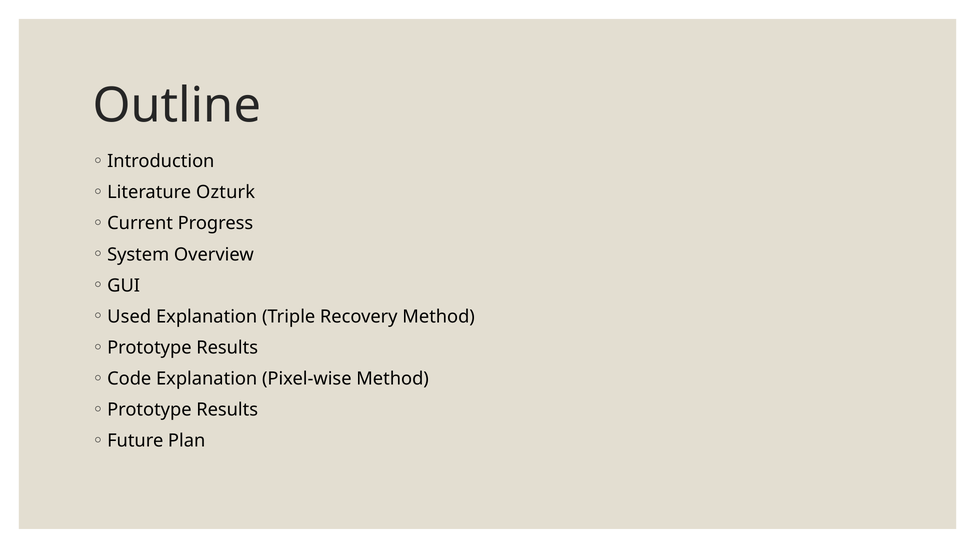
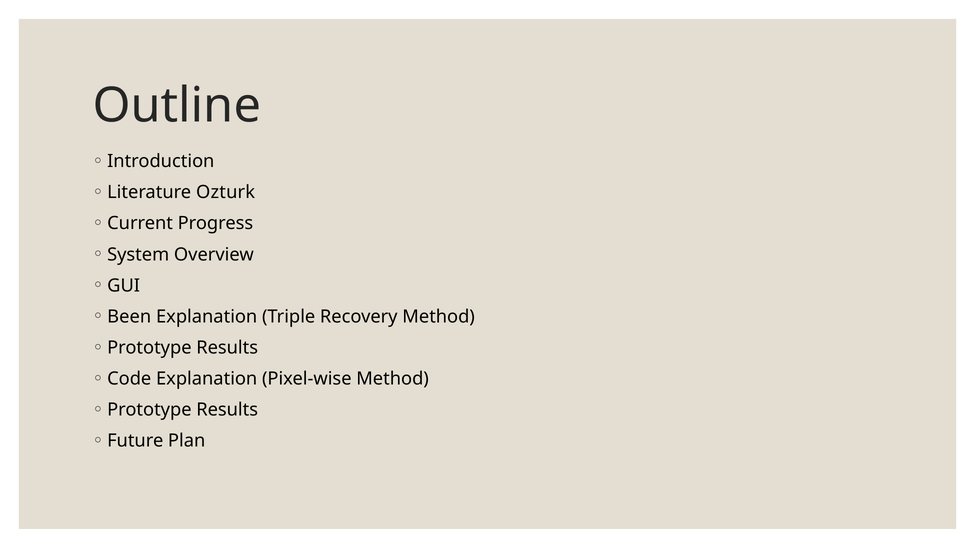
Used: Used -> Been
